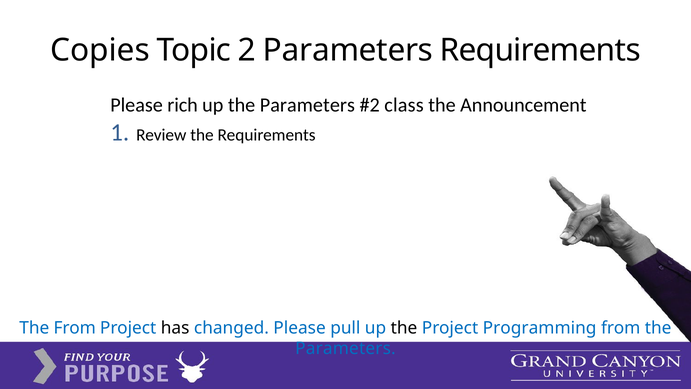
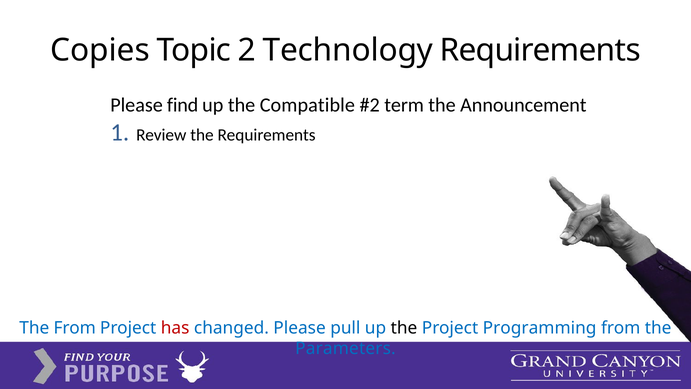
2 Parameters: Parameters -> Technology
rich: rich -> find
up the Parameters: Parameters -> Compatible
class: class -> term
has colour: black -> red
